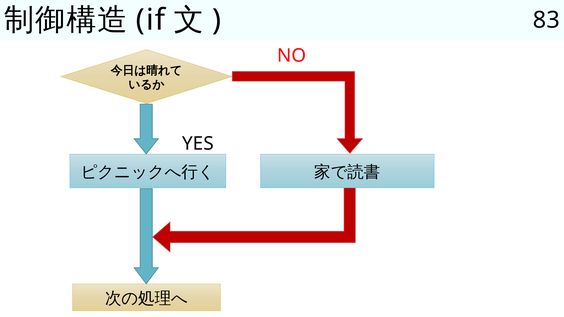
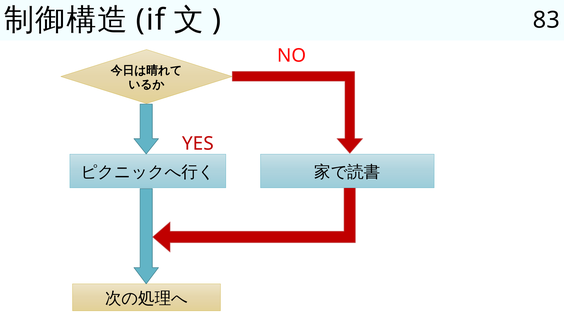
YES colour: black -> red
